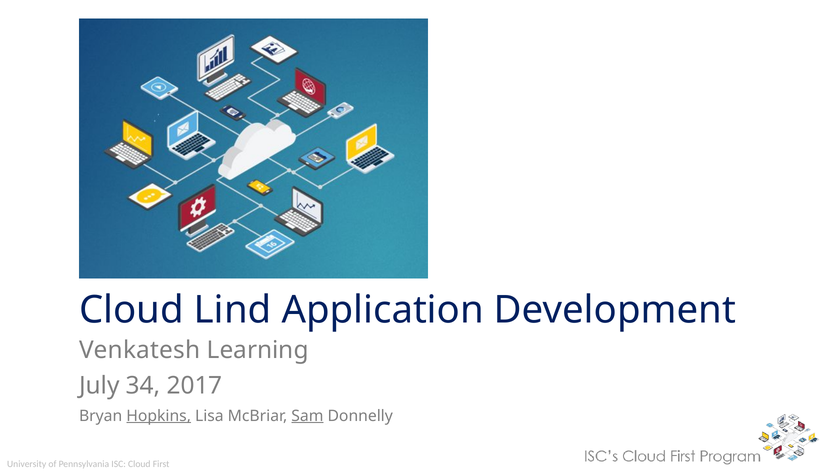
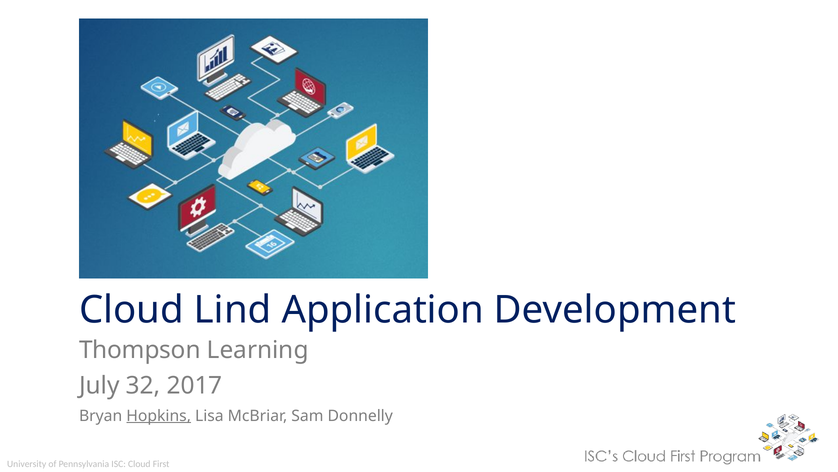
Venkatesh: Venkatesh -> Thompson
34: 34 -> 32
Sam underline: present -> none
